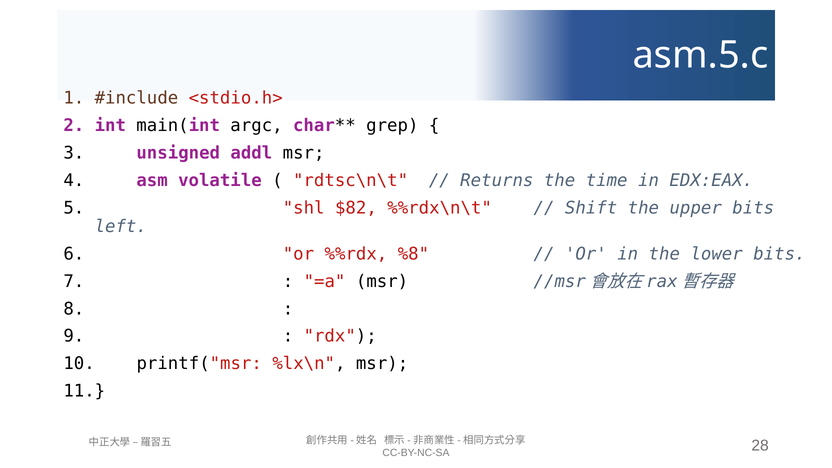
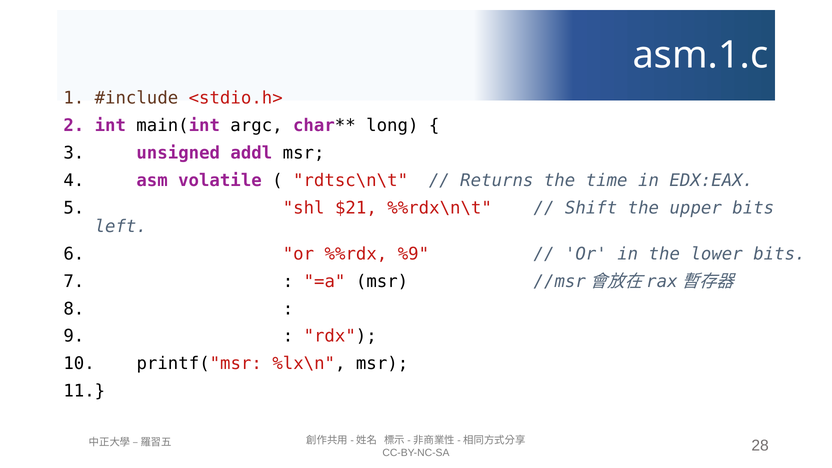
asm.5.c: asm.5.c -> asm.1.c
grep: grep -> long
$82: $82 -> $21
%8: %8 -> %9
